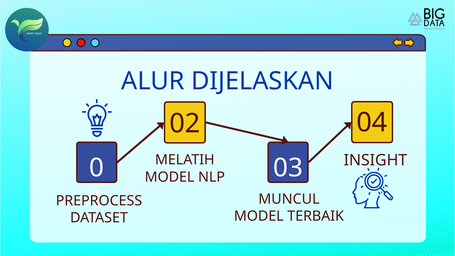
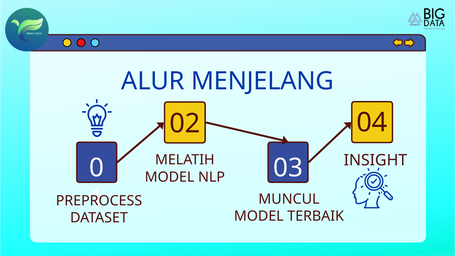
DIJELASKAN: DIJELASKAN -> MENJELANG
